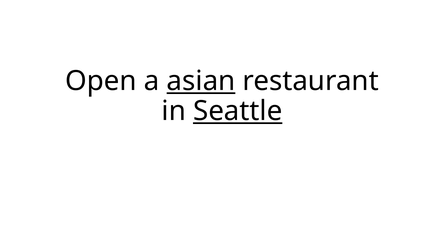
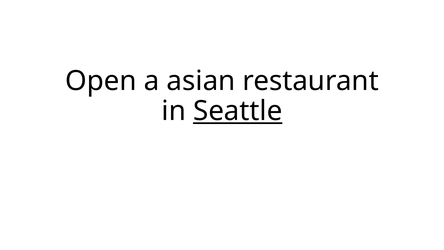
asian underline: present -> none
